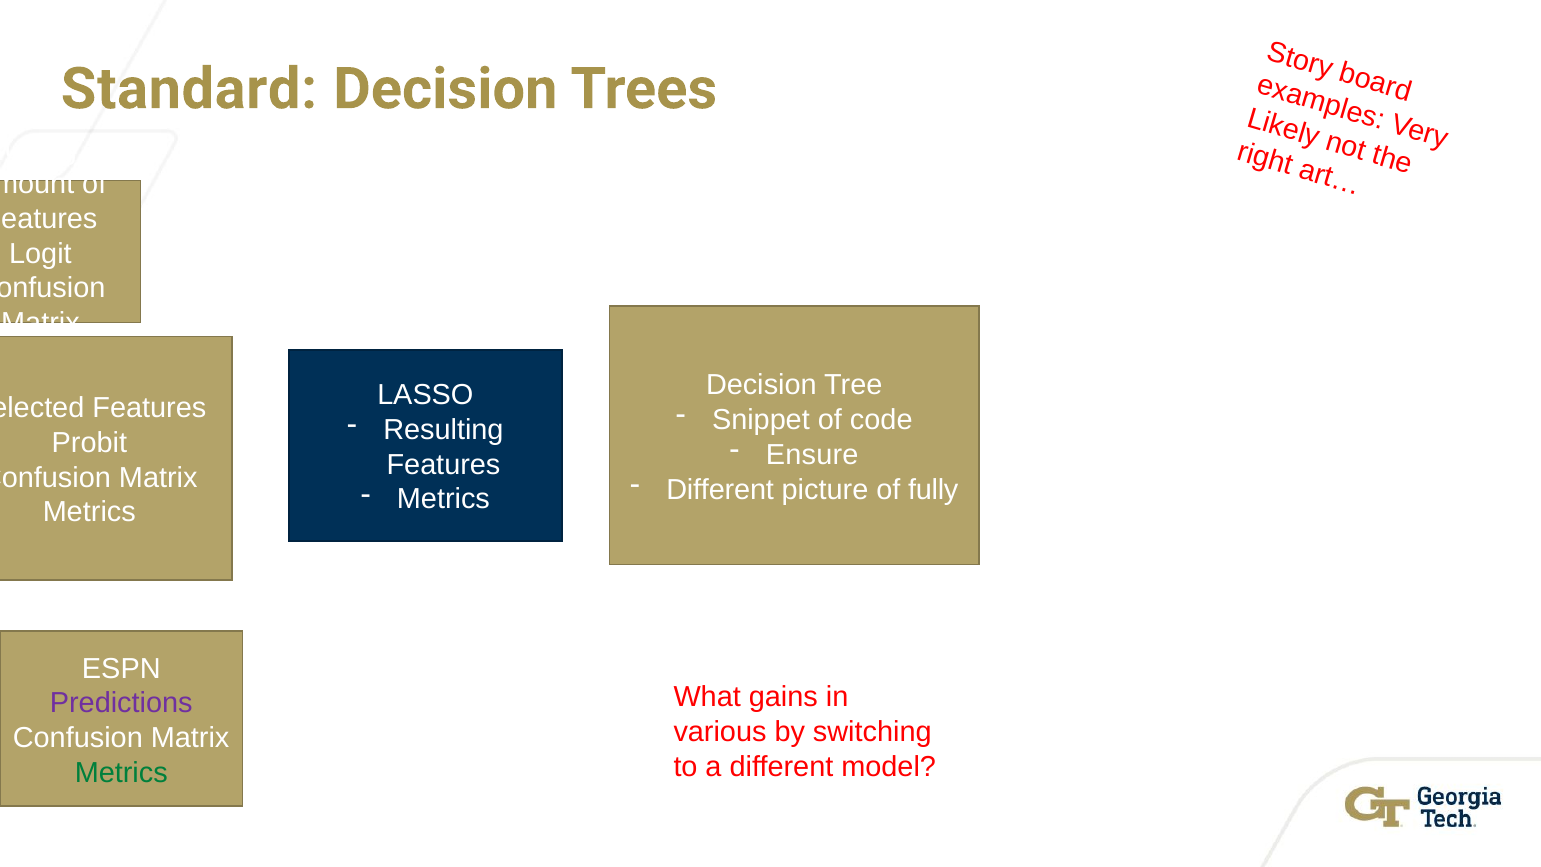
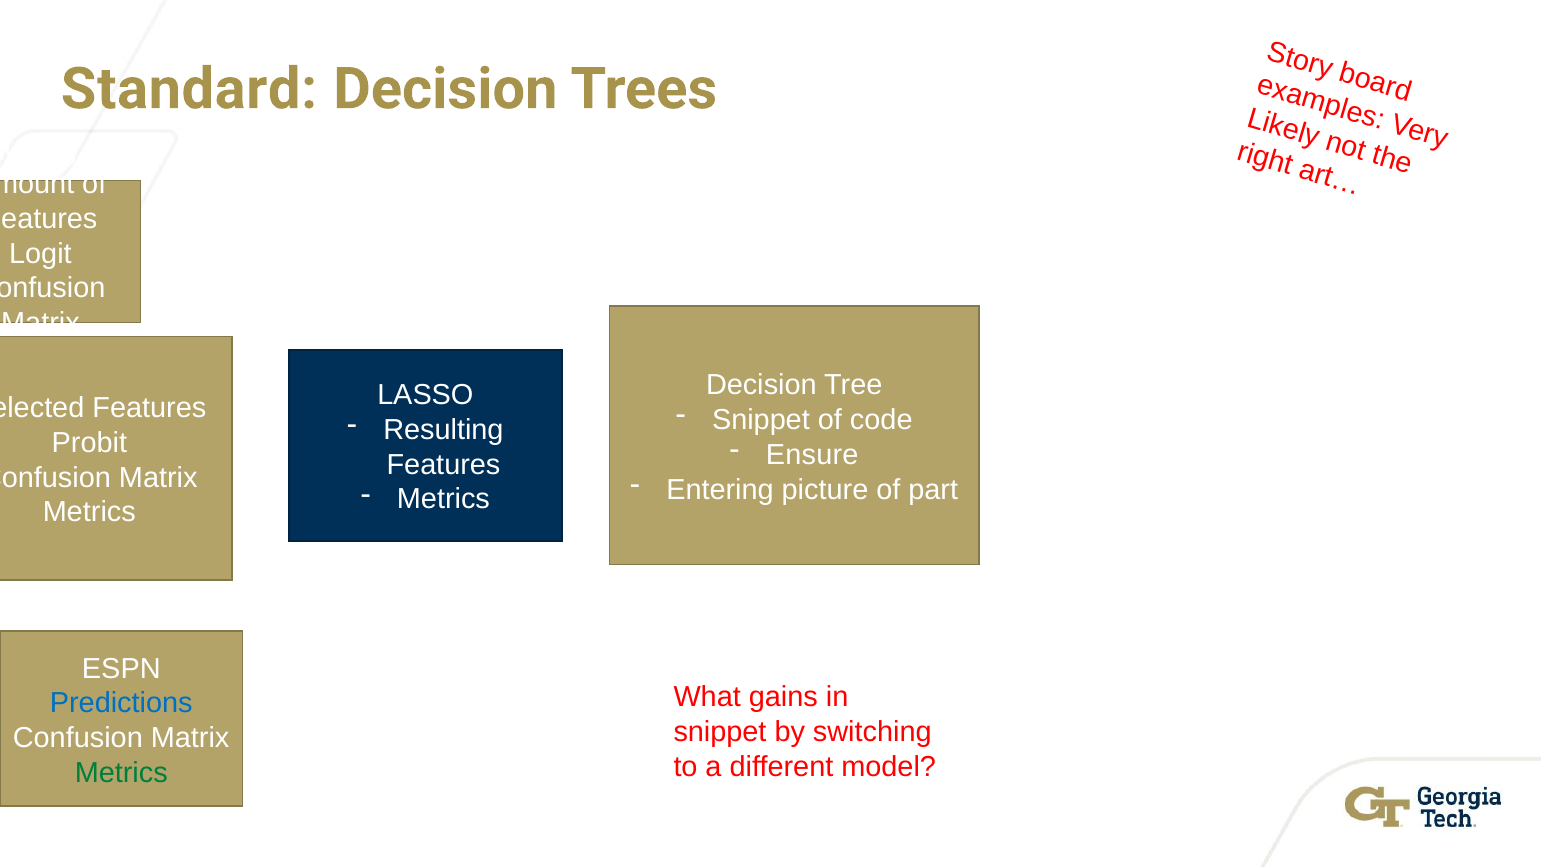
Different at (720, 489): Different -> Entering
fully: fully -> part
Predictions colour: purple -> blue
various at (720, 732): various -> snippet
